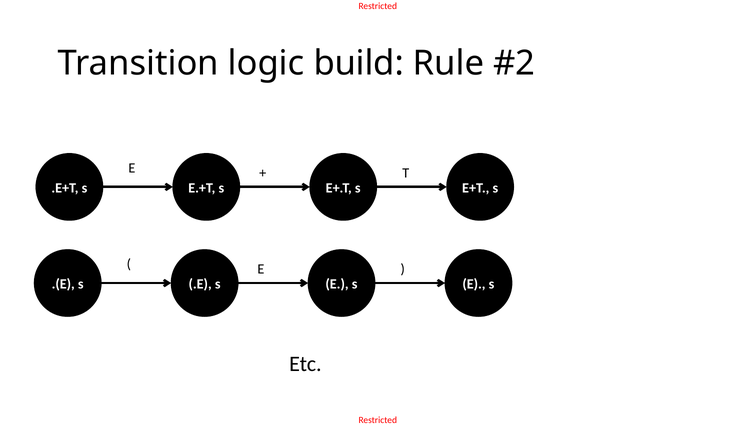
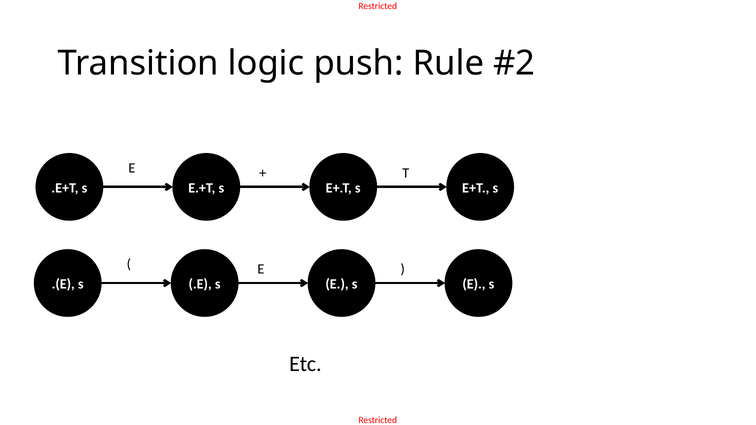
build: build -> push
